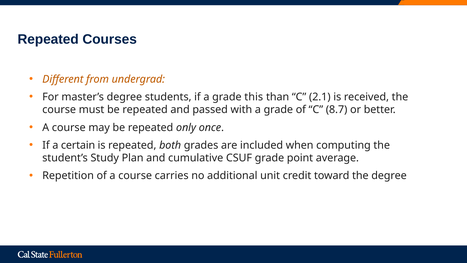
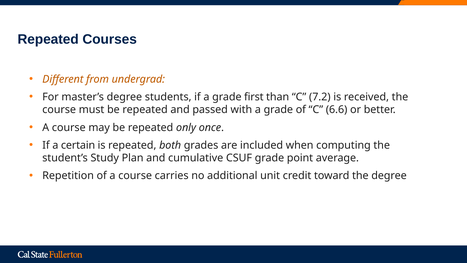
this: this -> first
2.1: 2.1 -> 7.2
8.7: 8.7 -> 6.6
